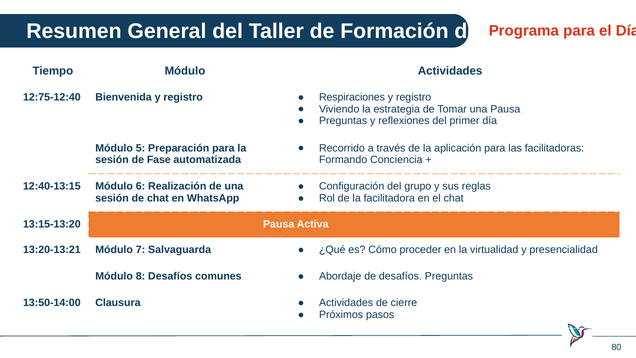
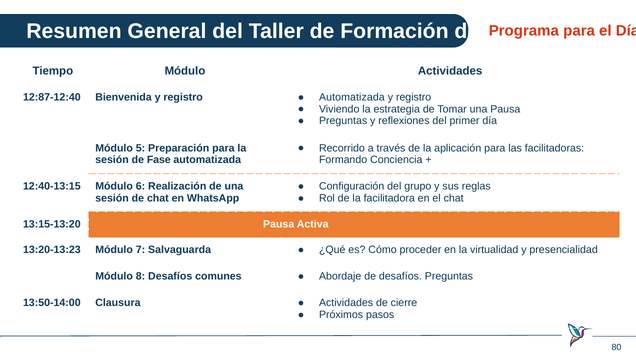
12:75-12:40: 12:75-12:40 -> 12:87-12:40
Respiraciones at (352, 97): Respiraciones -> Automatizada
13:20-13:21: 13:20-13:21 -> 13:20-13:23
